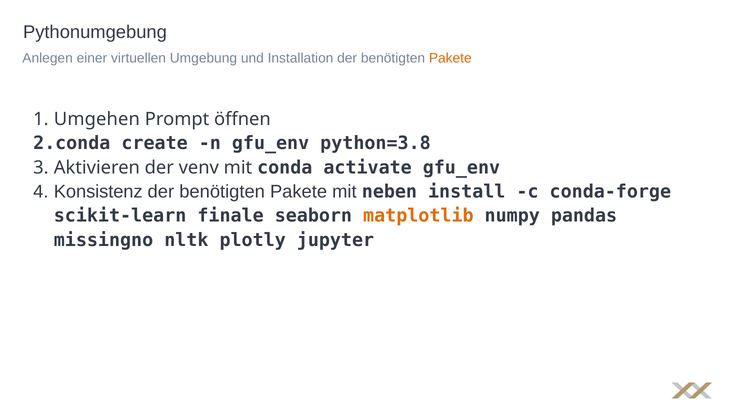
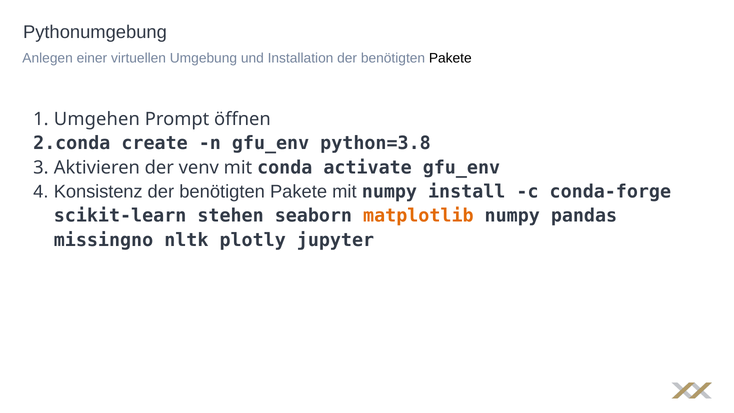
Pakete at (450, 58) colour: orange -> black
mit neben: neben -> numpy
finale: finale -> stehen
